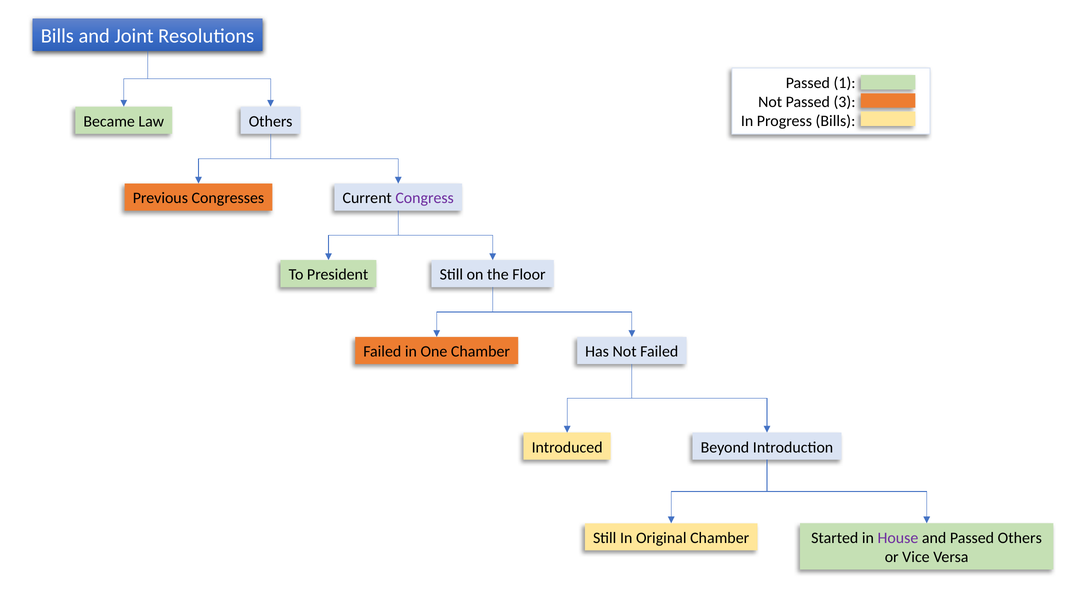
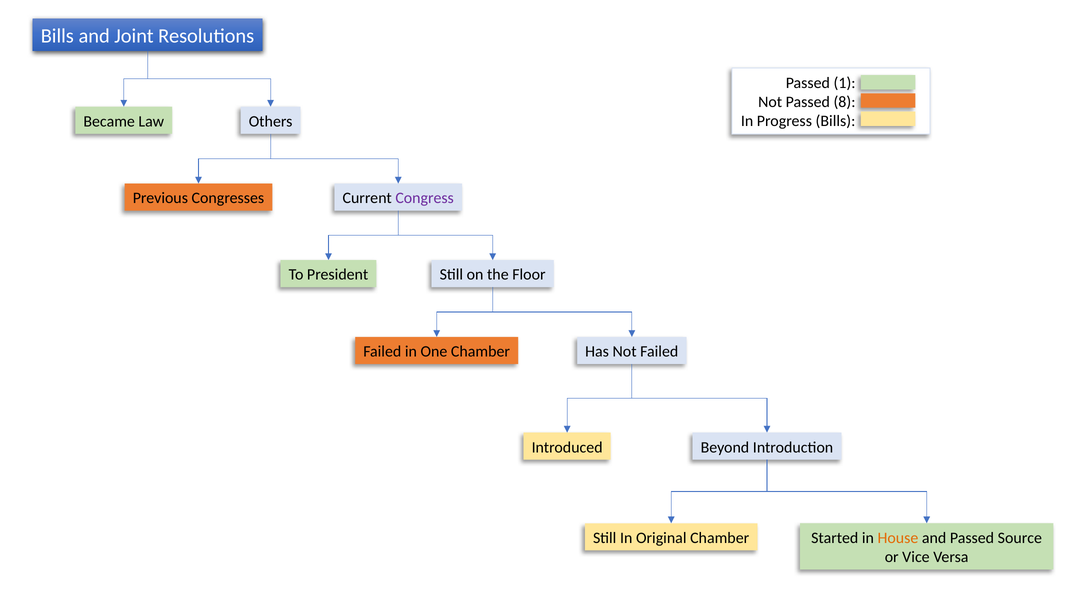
3: 3 -> 8
House colour: purple -> orange
Passed Others: Others -> Source
